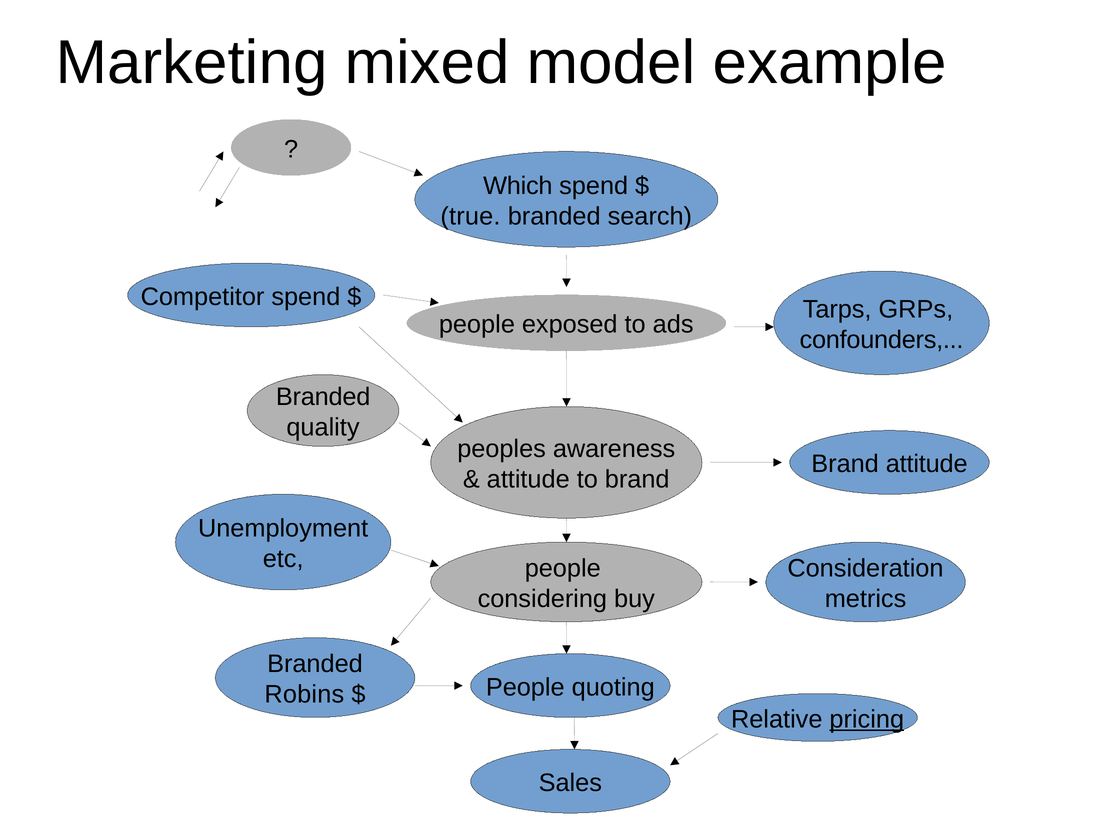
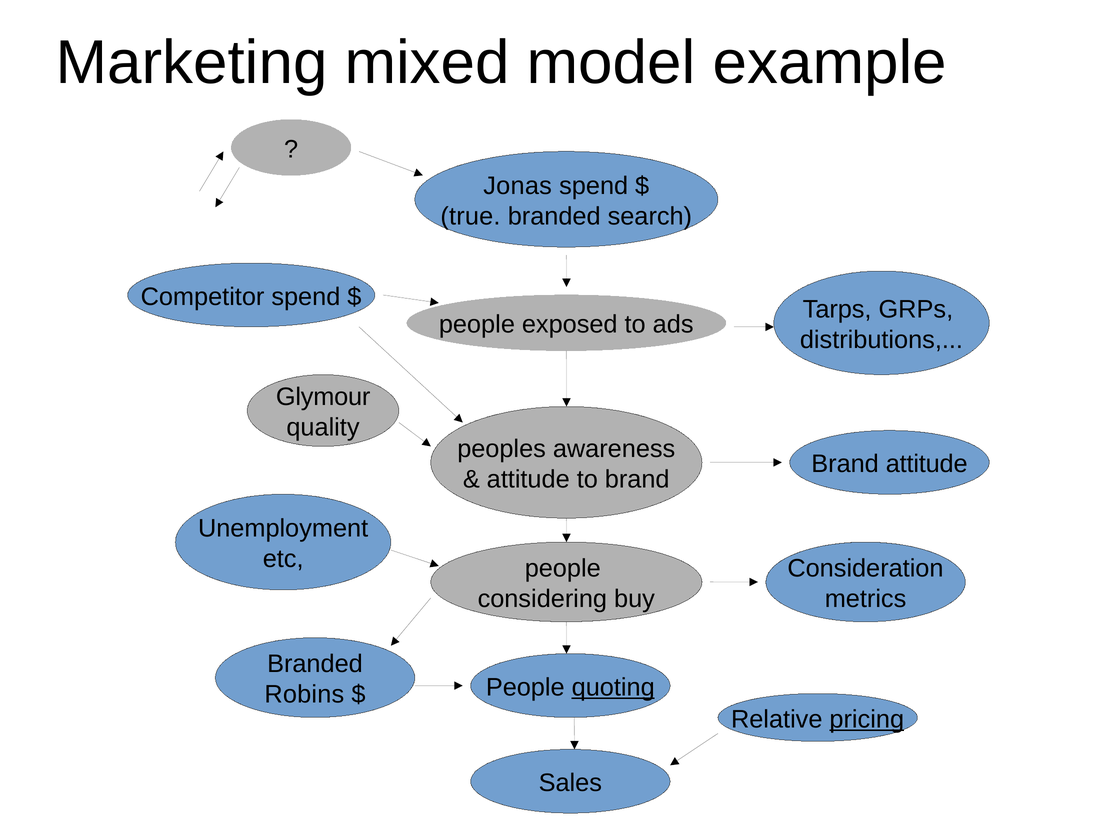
Which: Which -> Jonas
confounders: confounders -> distributions
Branded at (323, 397): Branded -> Glymour
quoting underline: none -> present
